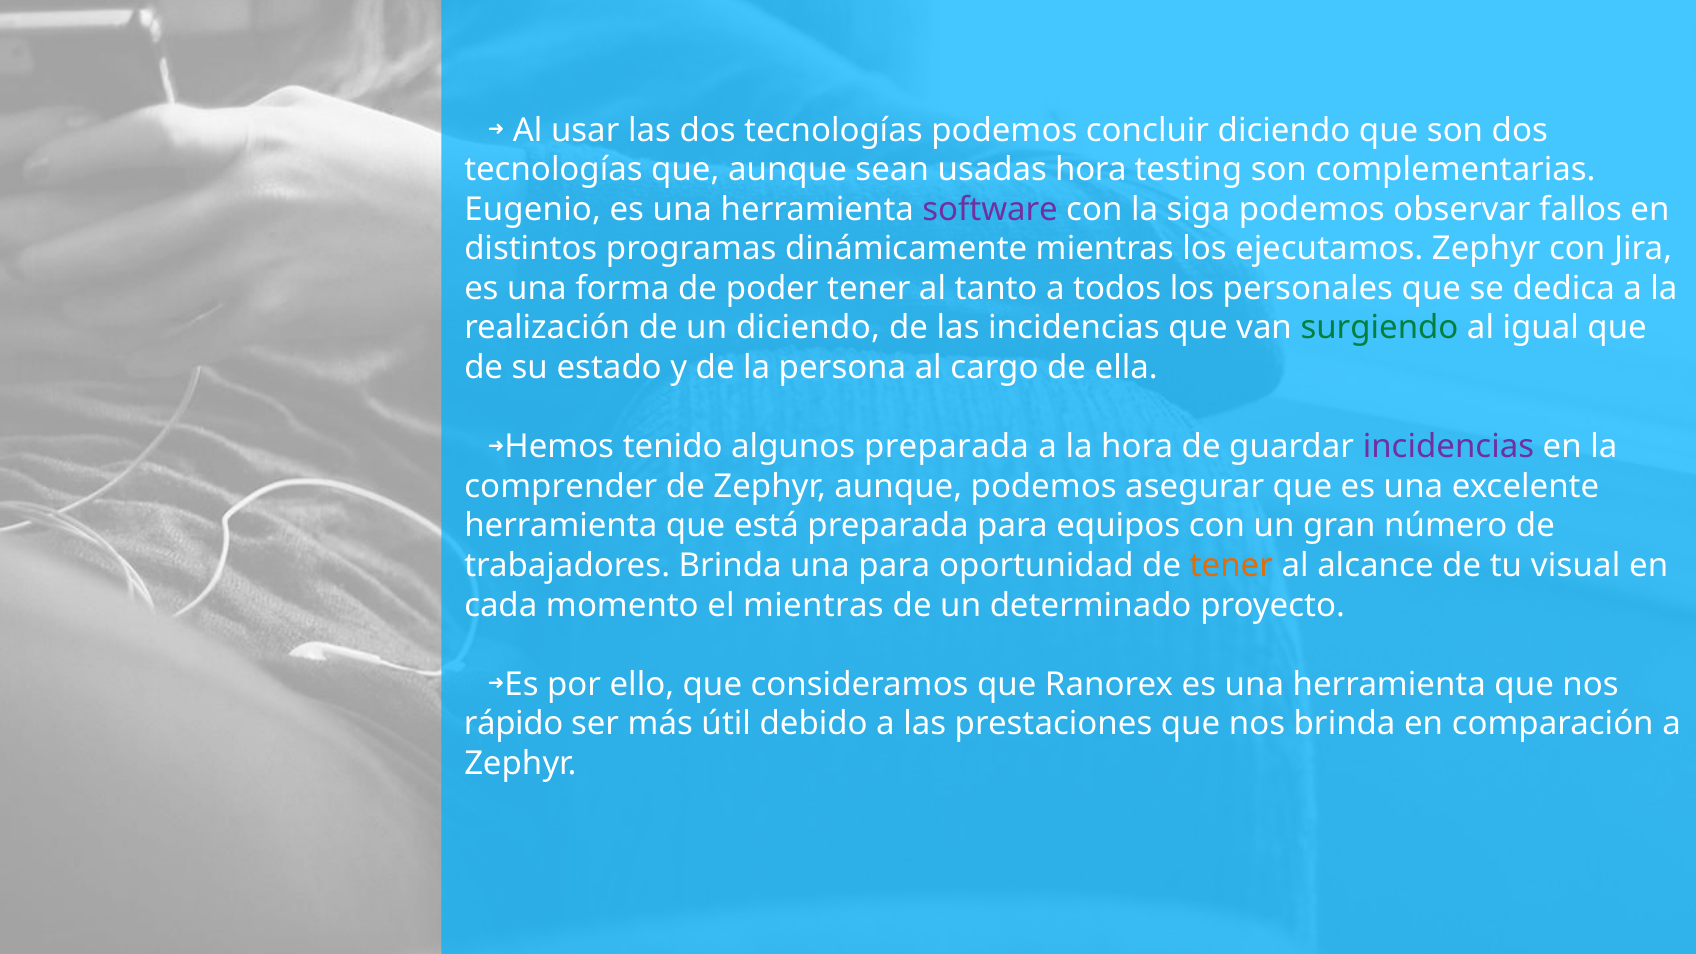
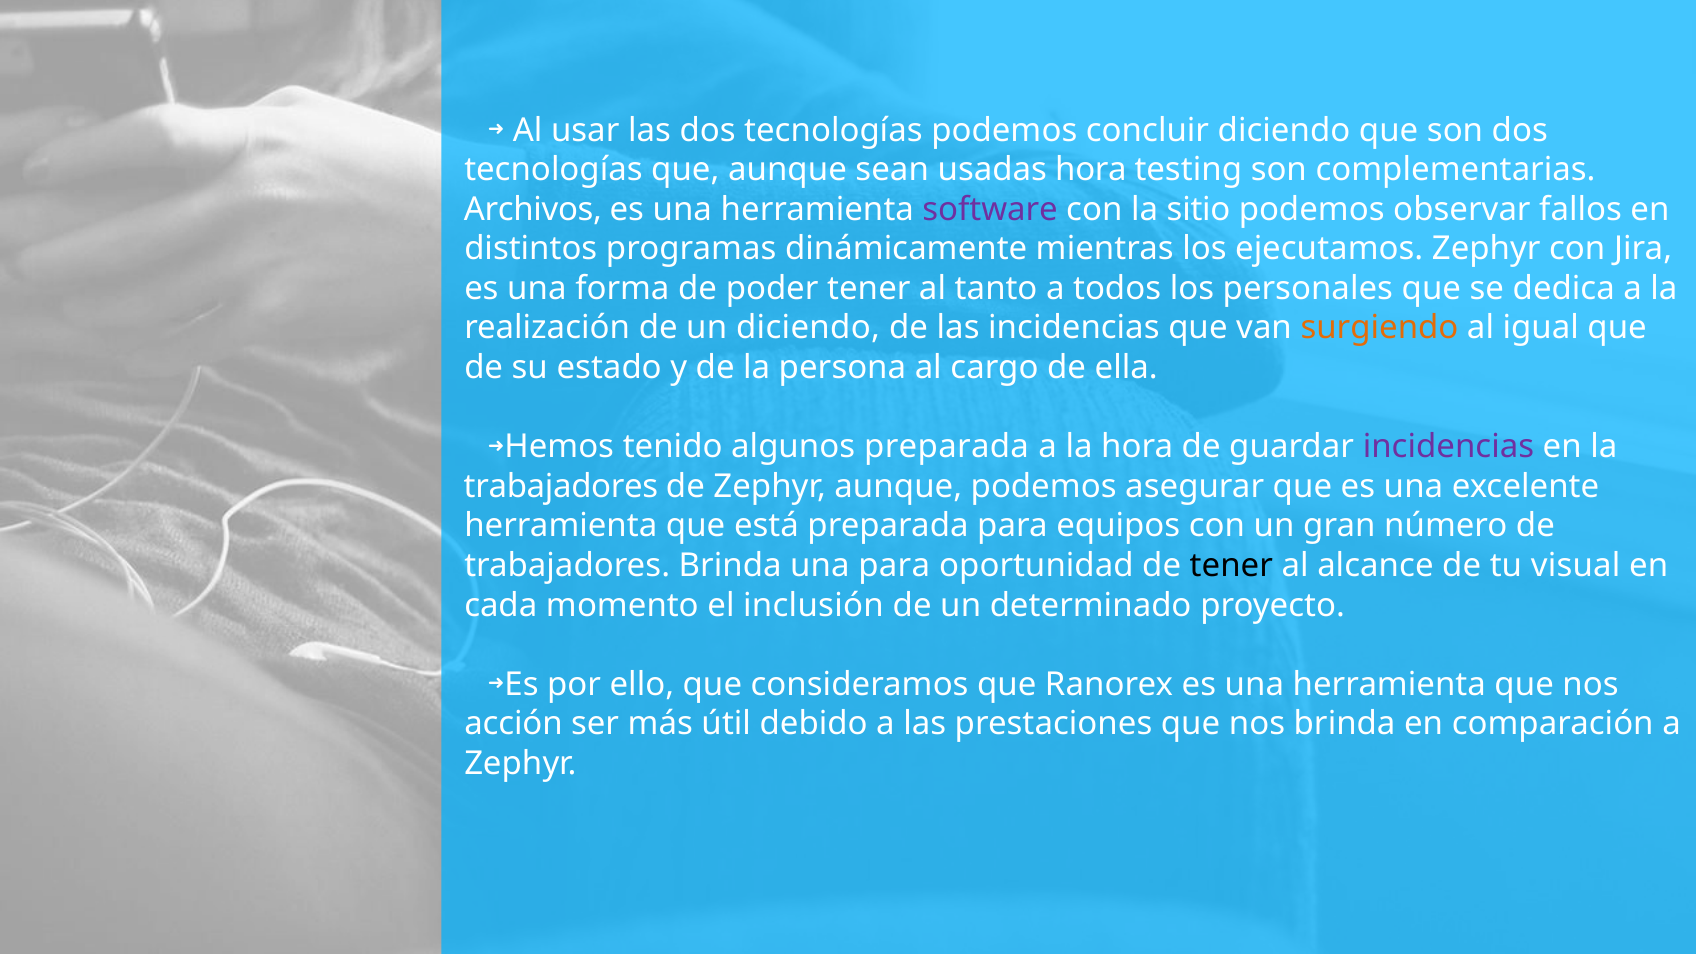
Eugenio: Eugenio -> Archivos
siga: siga -> sitio
surgiendo colour: green -> orange
comprender at (561, 486): comprender -> trabajadores
tener at (1231, 566) colour: orange -> black
el mientras: mientras -> inclusión
rápido: rápido -> acción
